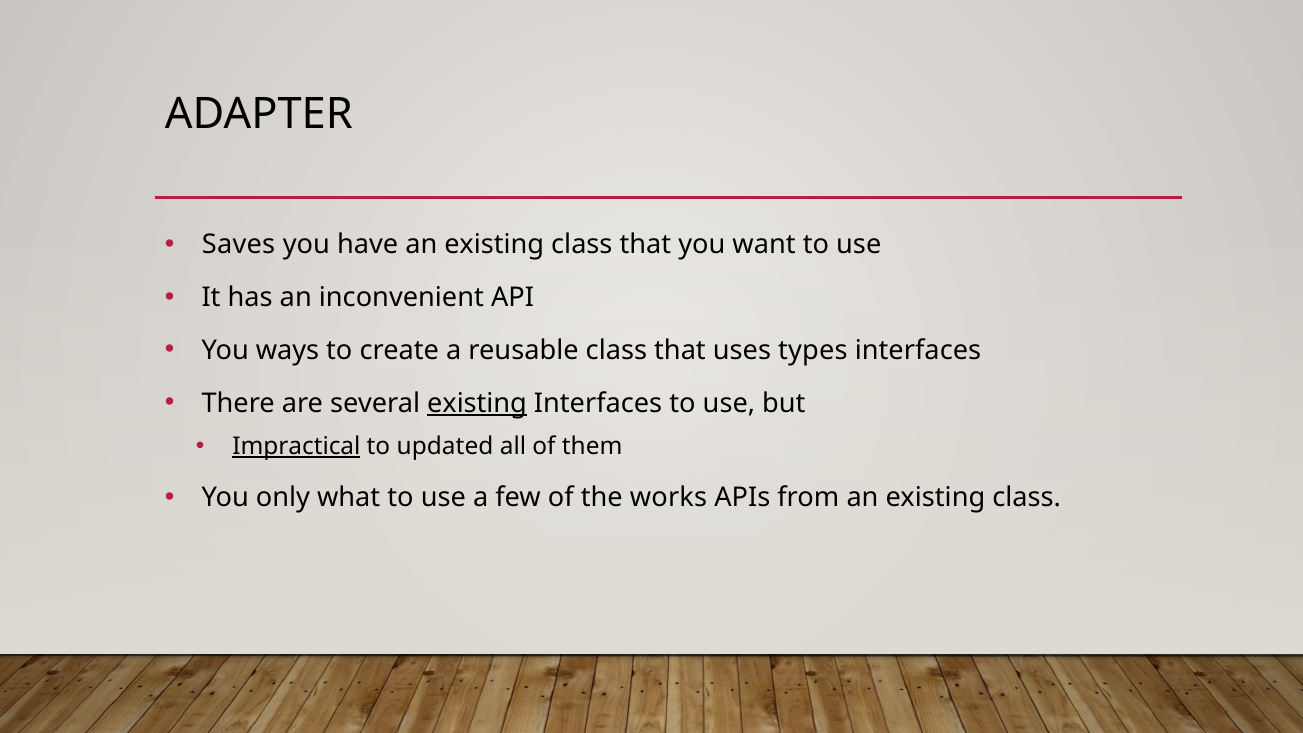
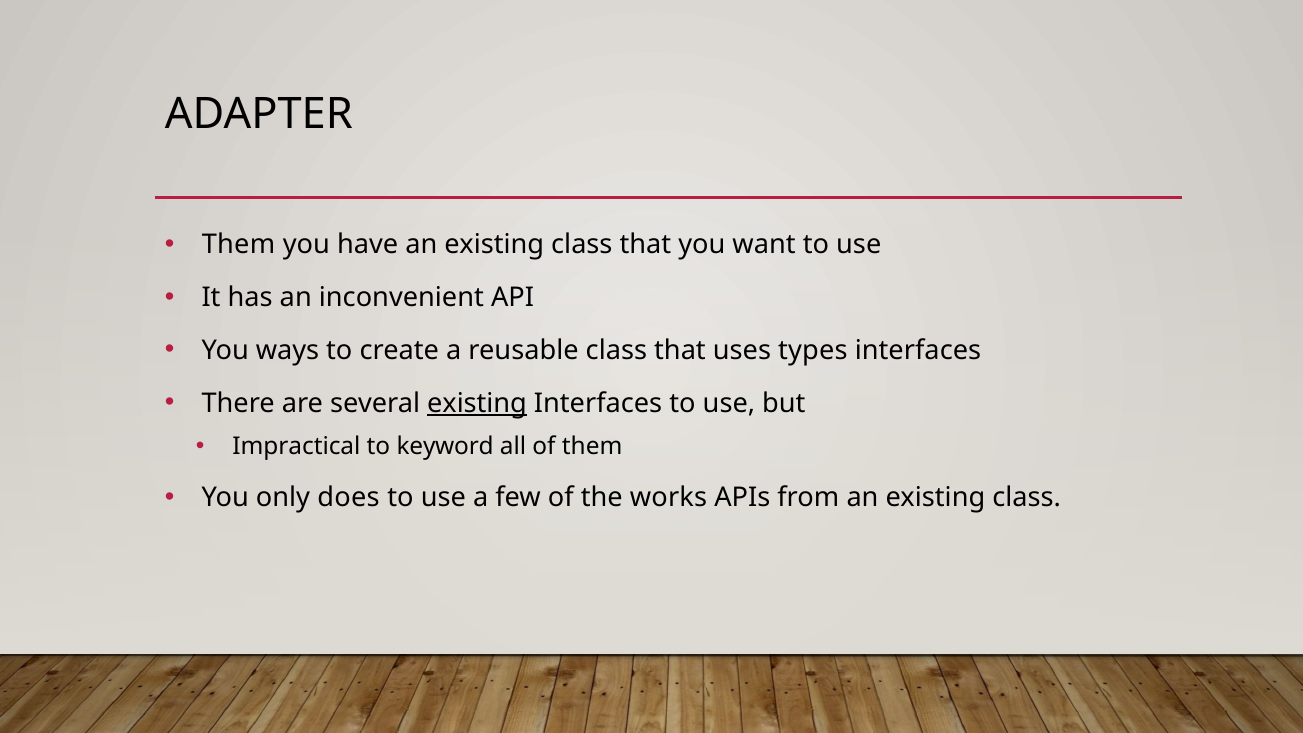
Saves at (239, 245): Saves -> Them
Impractical underline: present -> none
updated: updated -> keyword
what: what -> does
